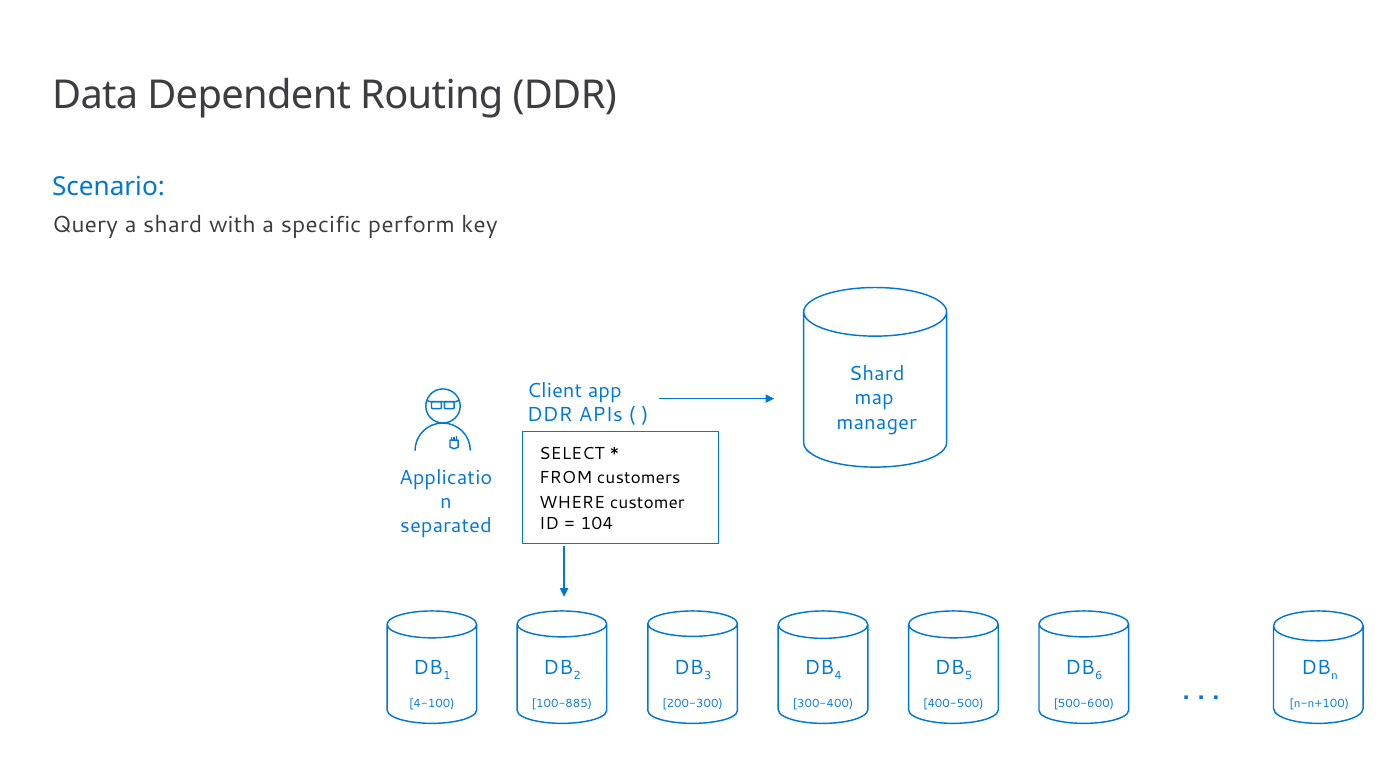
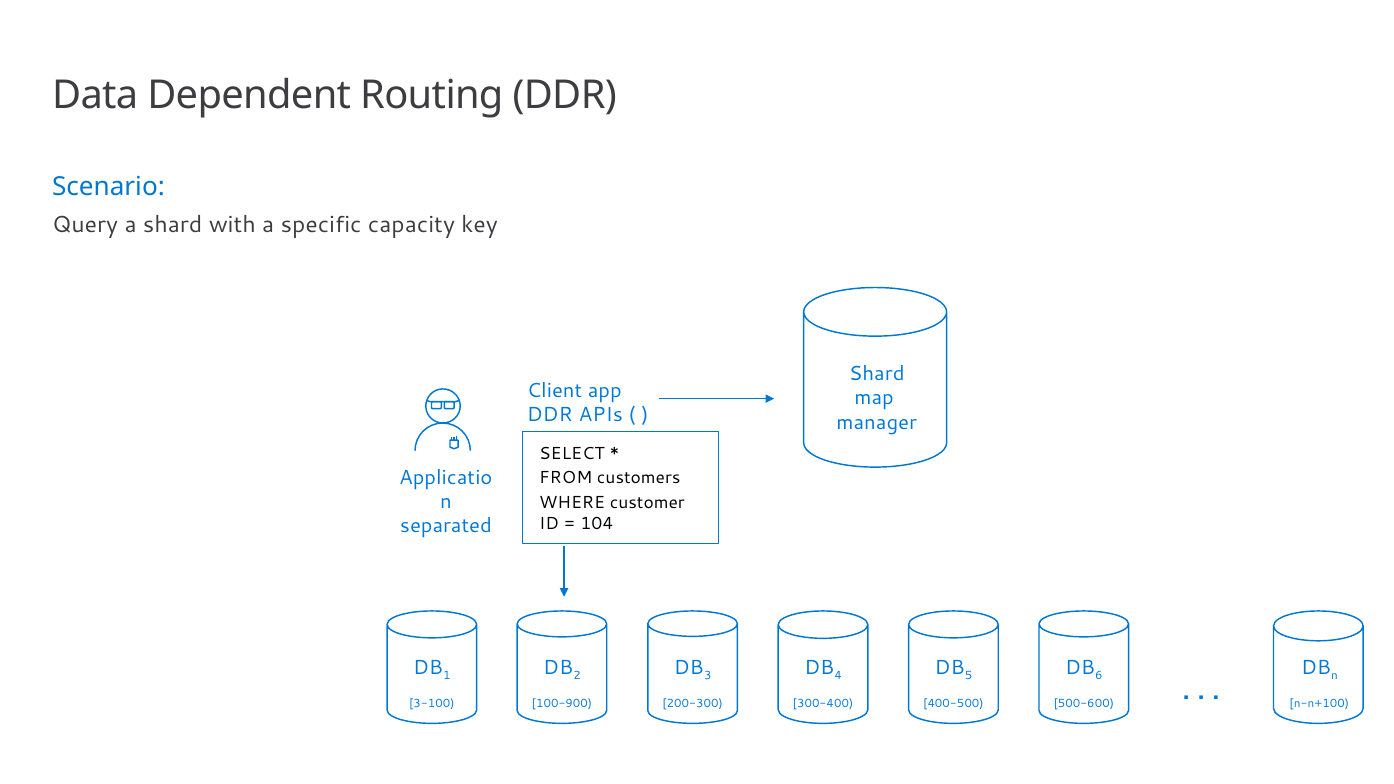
perform: perform -> capacity
4-100: 4-100 -> 3-100
100-885: 100-885 -> 100-900
